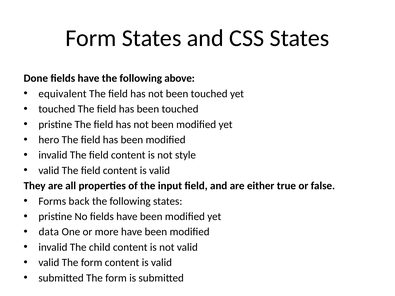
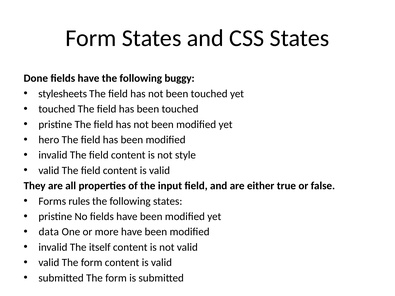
above: above -> buggy
equivalent: equivalent -> stylesheets
back: back -> rules
child: child -> itself
